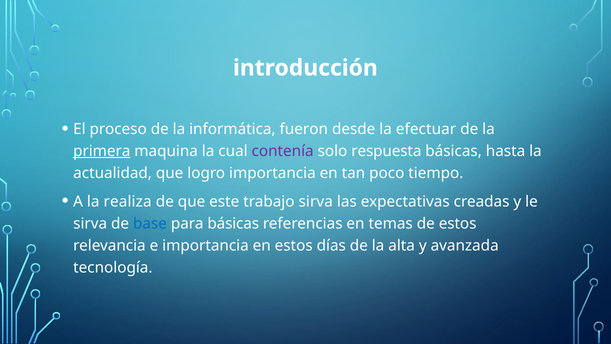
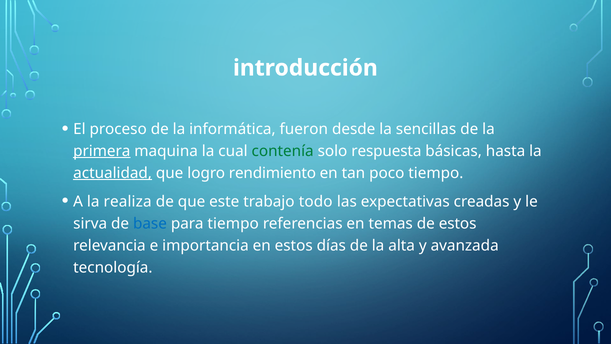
efectuar: efectuar -> sencillas
contenía colour: purple -> green
actualidad underline: none -> present
logro importancia: importancia -> rendimiento
trabajo sirva: sirva -> todo
para básicas: básicas -> tiempo
